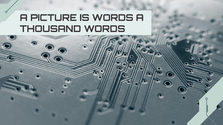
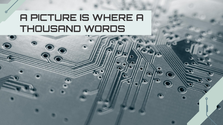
IS WORDS: WORDS -> WHERE
